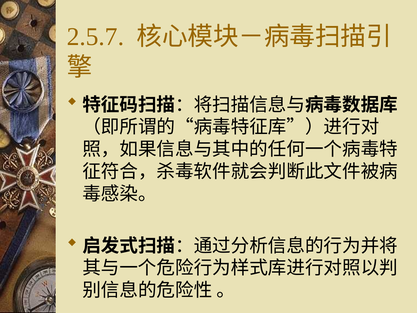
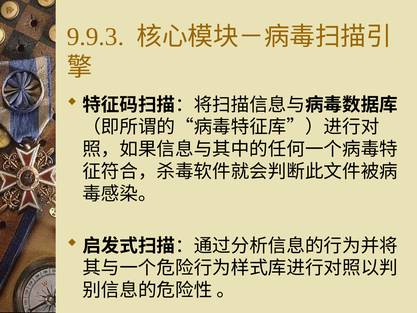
2.5.7: 2.5.7 -> 9.9.3
